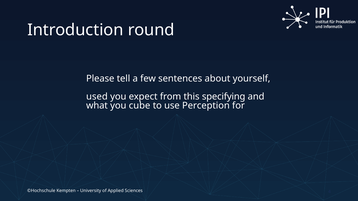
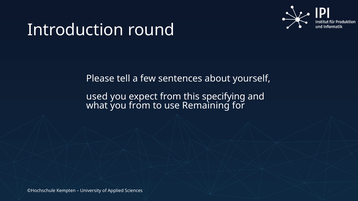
you cube: cube -> from
Perception: Perception -> Remaining
